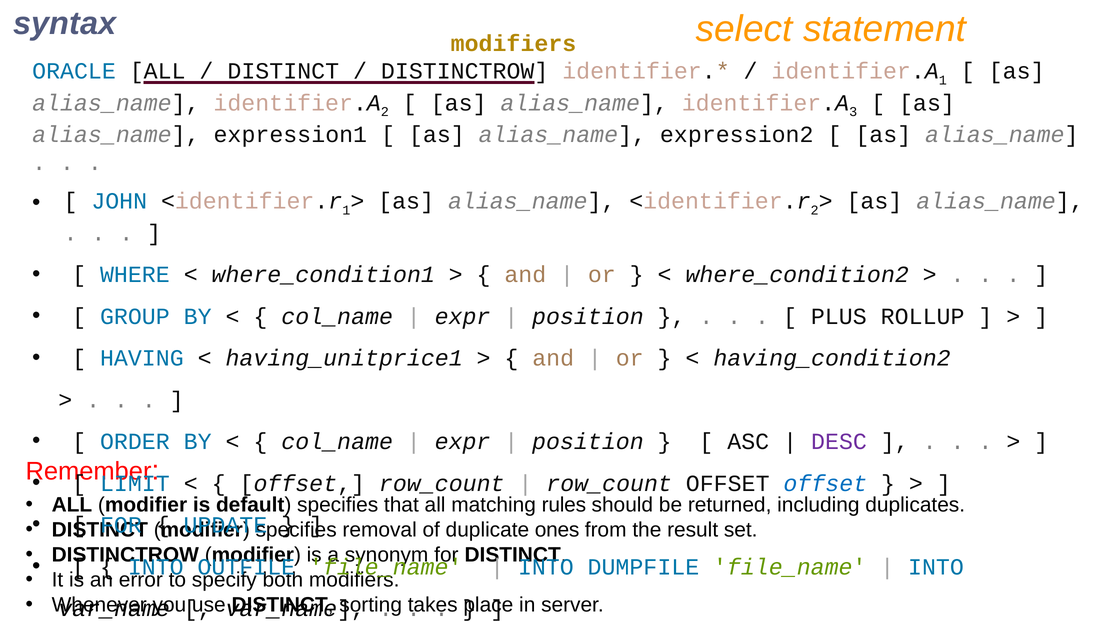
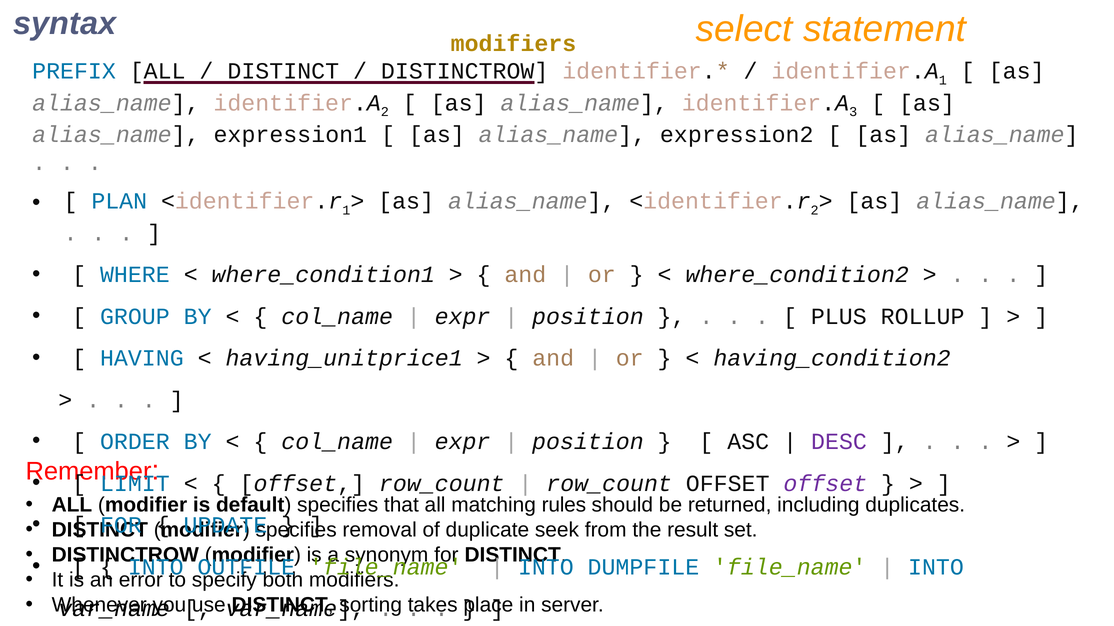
ORACLE: ORACLE -> PREFIX
JOHN: JOHN -> PLAN
offset at (825, 484) colour: blue -> purple
ones: ones -> seek
